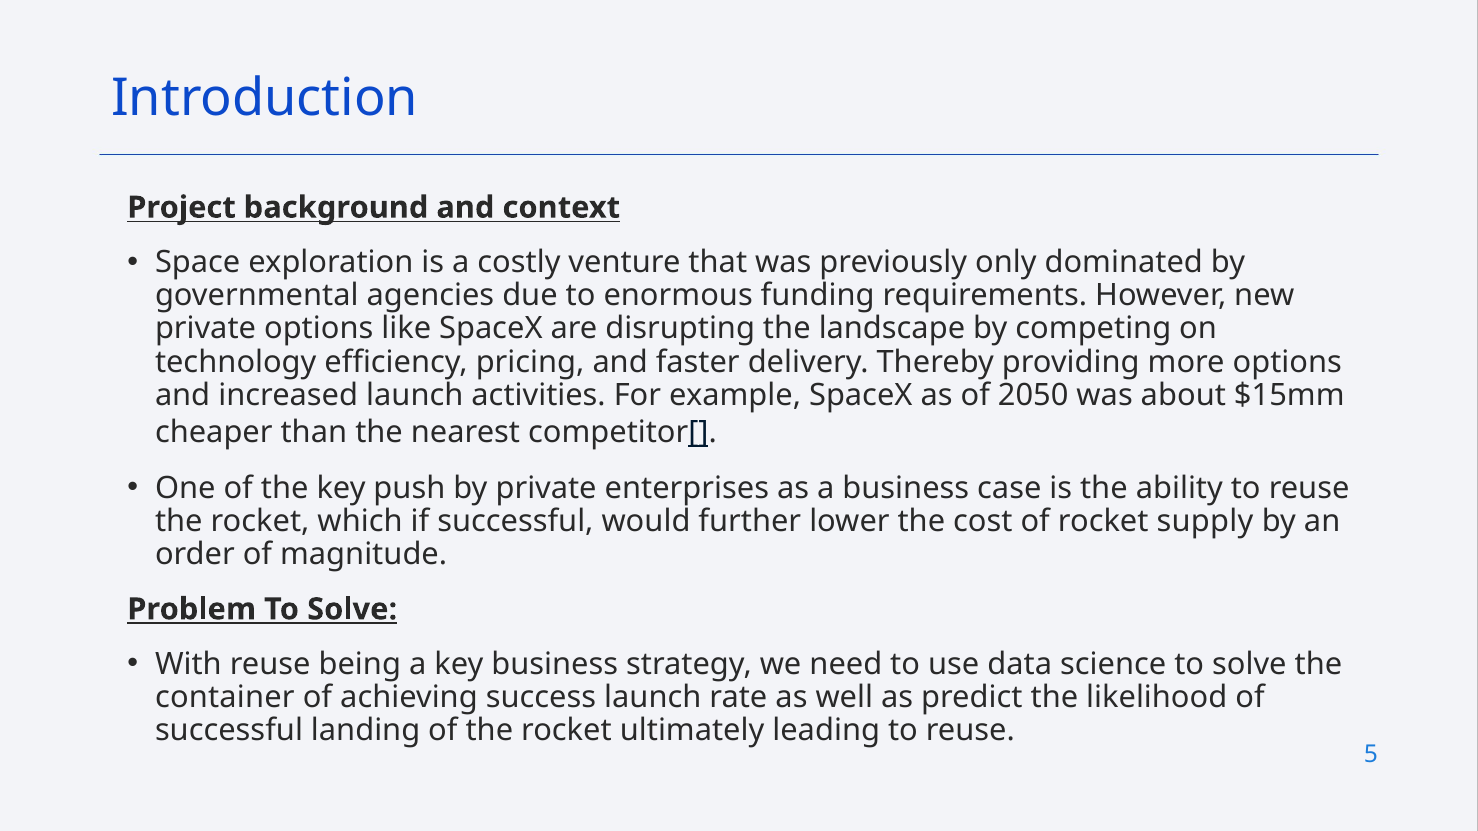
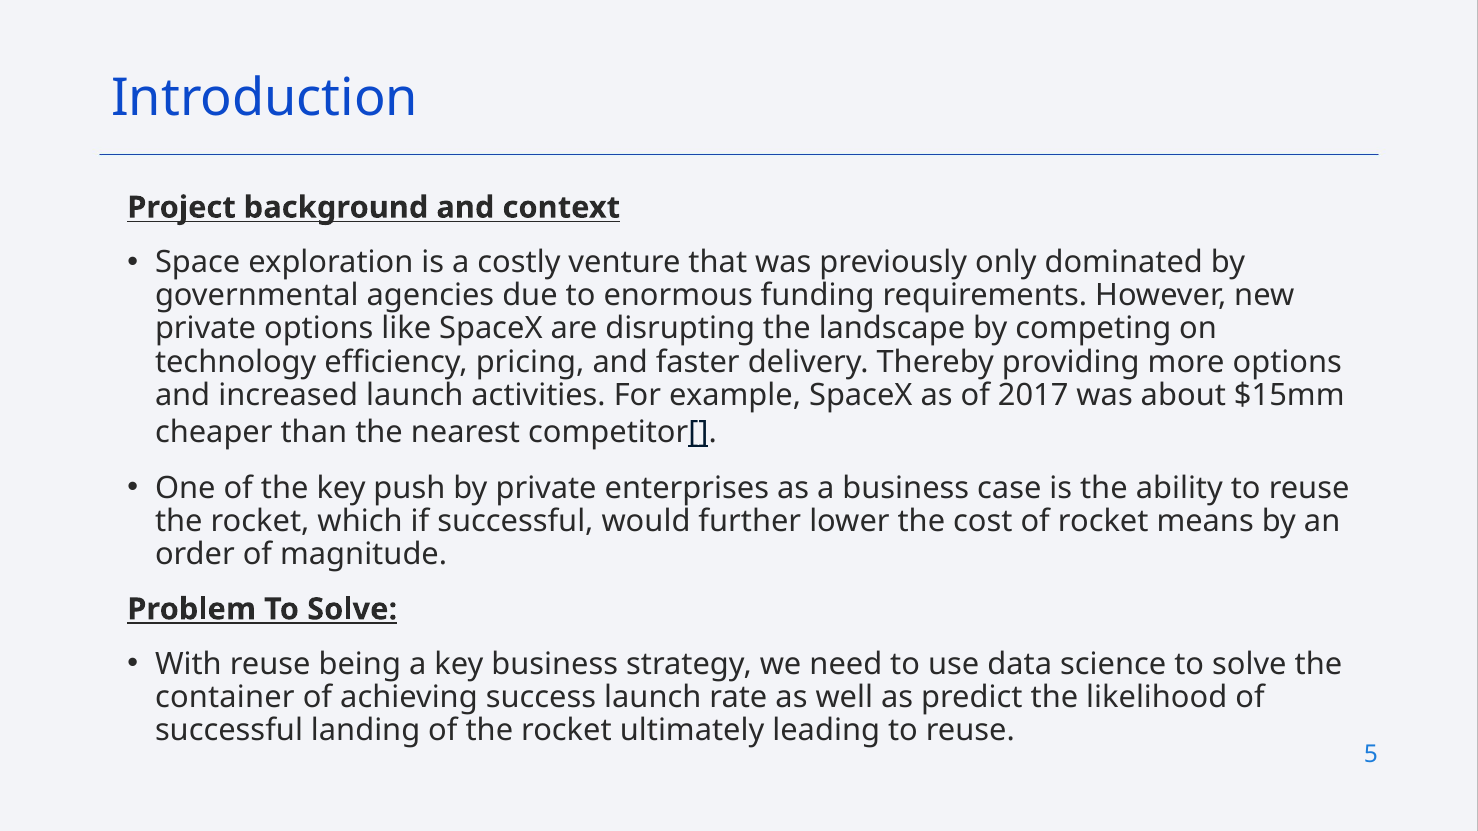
2050: 2050 -> 2017
supply: supply -> means
